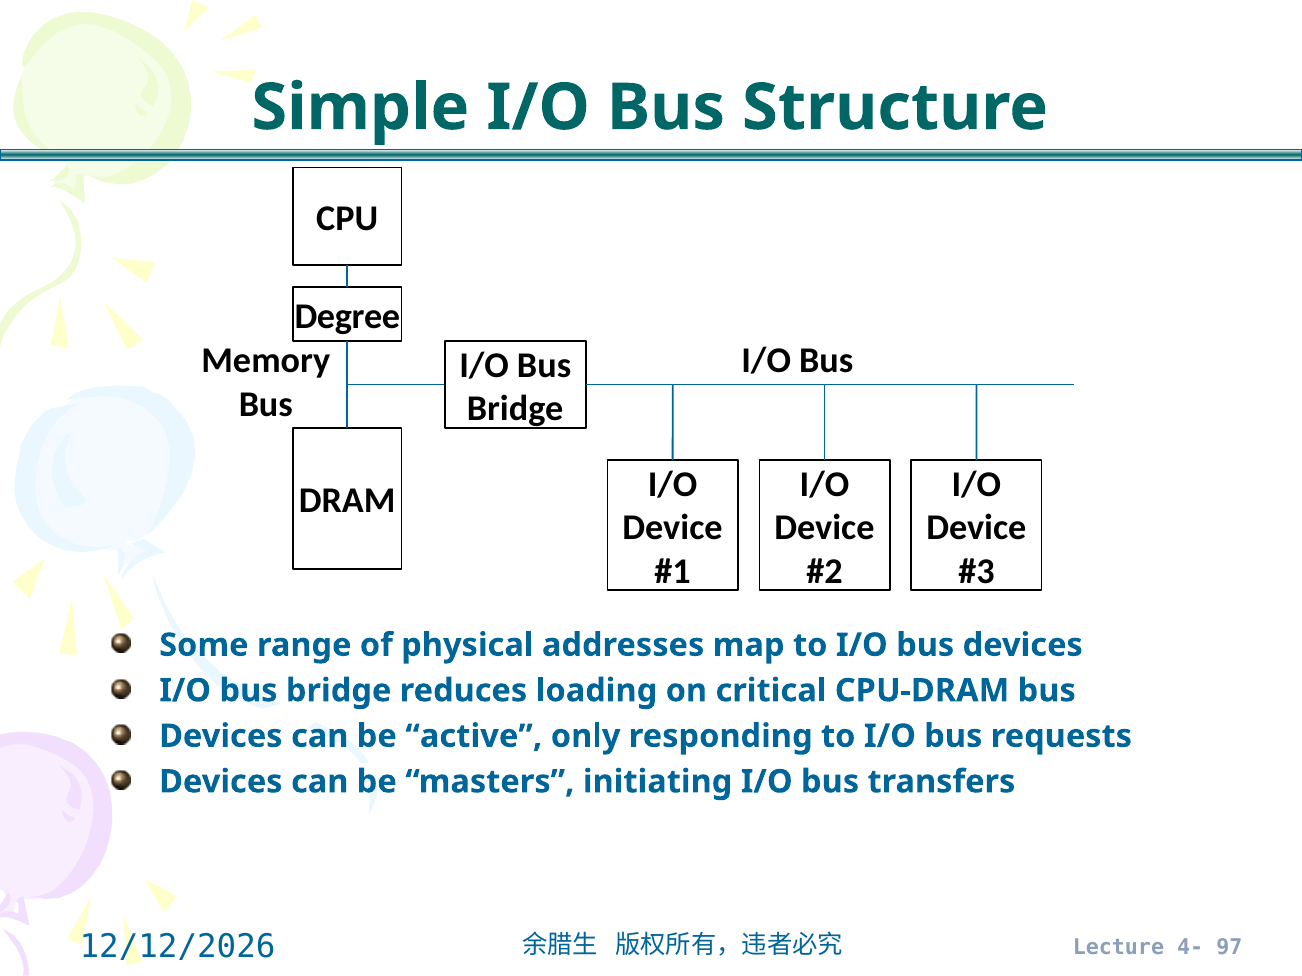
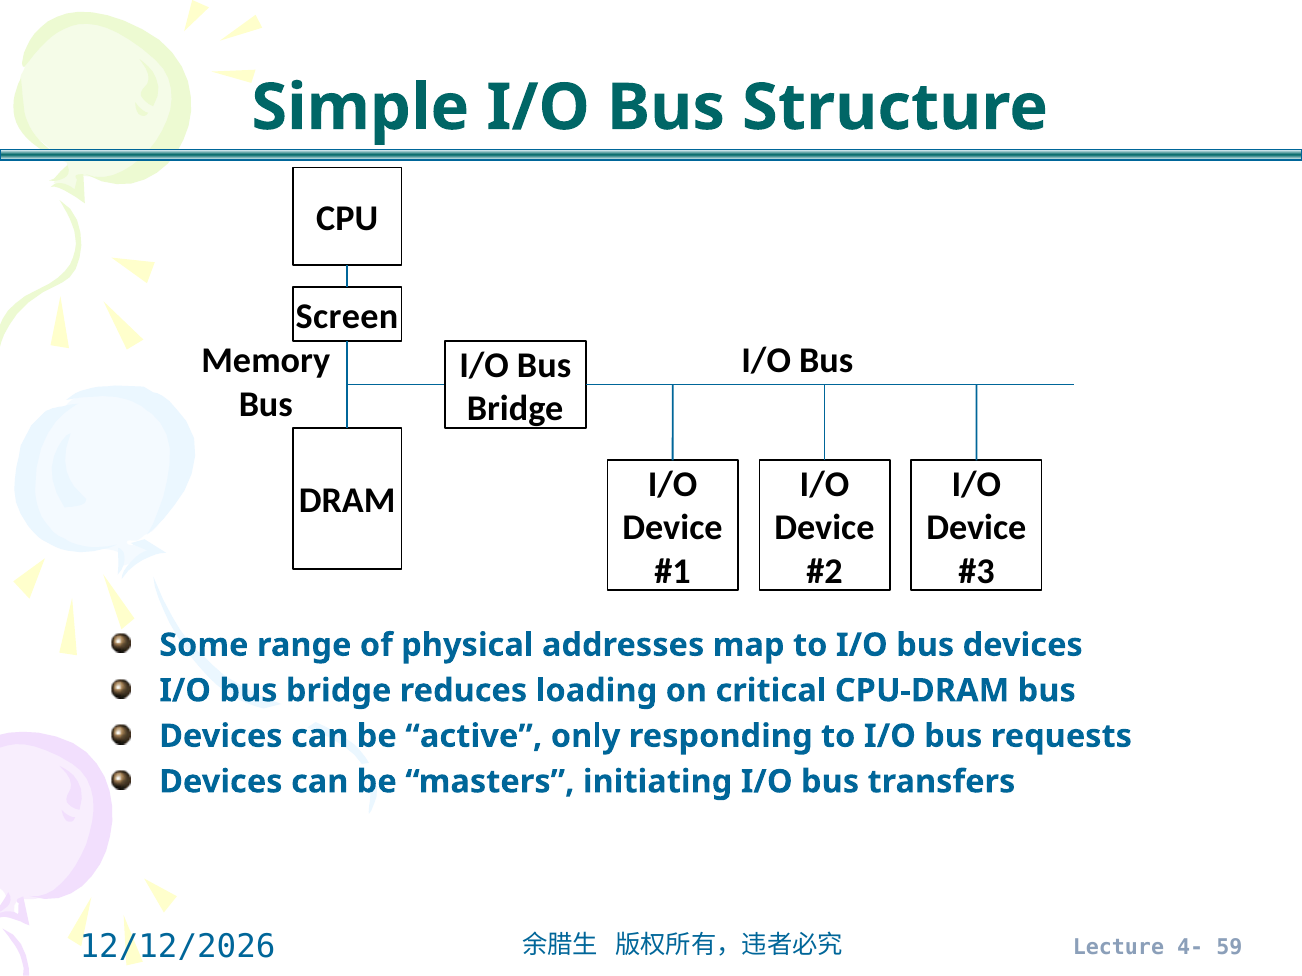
Degree: Degree -> Screen
97: 97 -> 59
